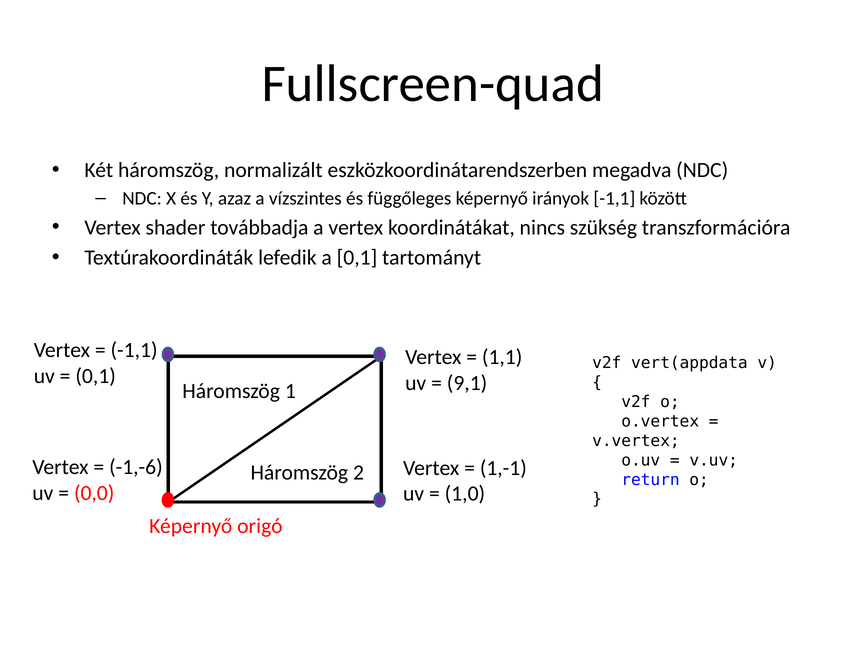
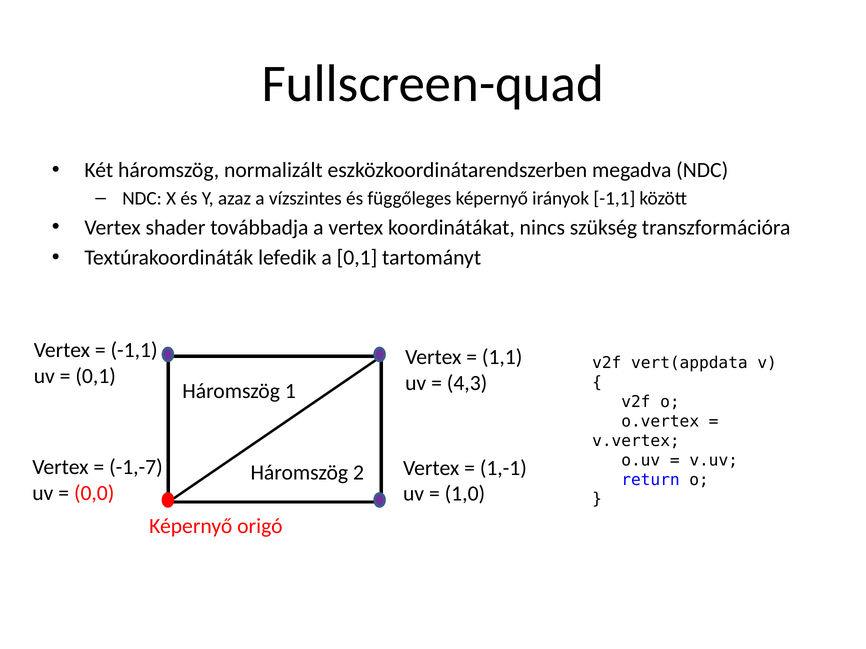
9,1: 9,1 -> 4,3
-1,-6: -1,-6 -> -1,-7
